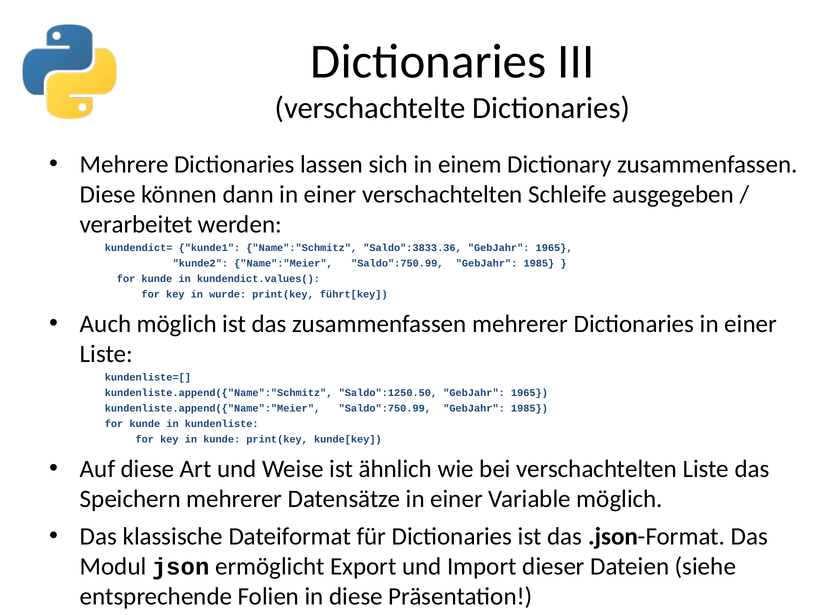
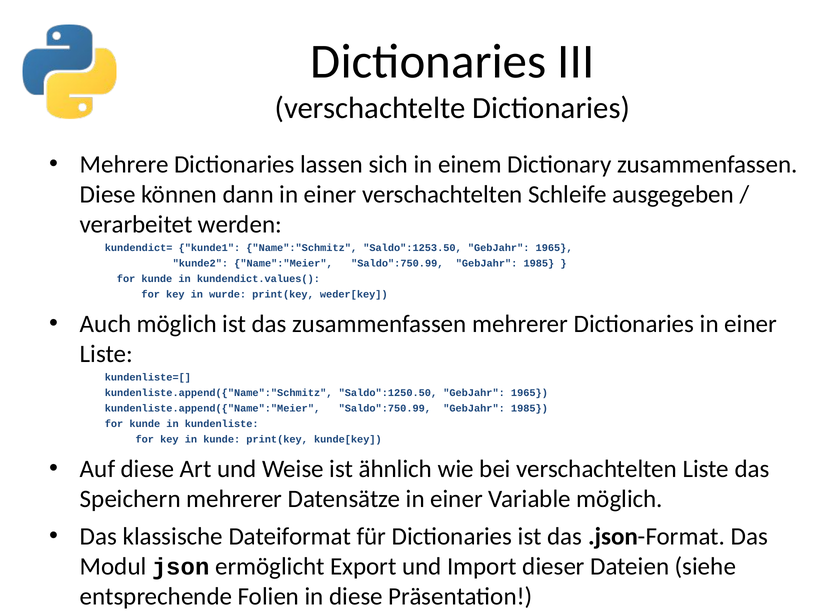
Saldo":3833.36: Saldo":3833.36 -> Saldo":1253.50
führt[key: führt[key -> weder[key
